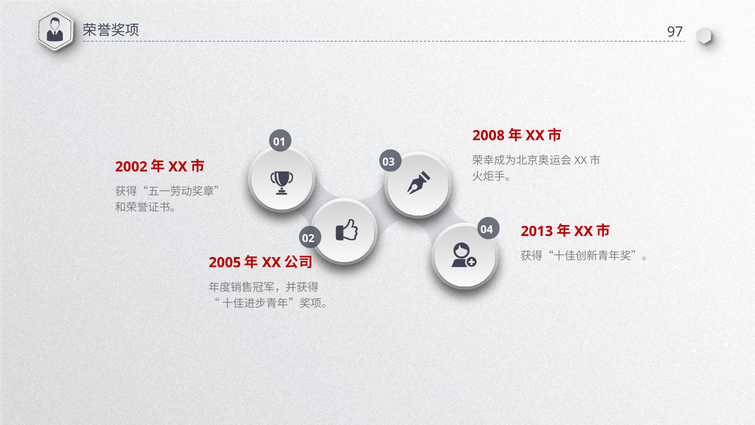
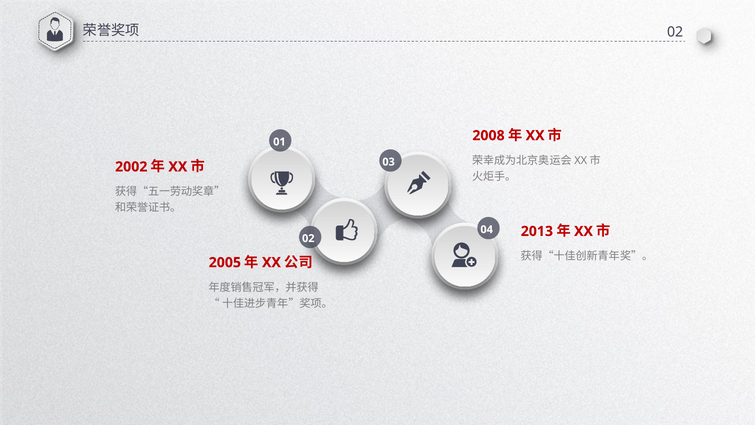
97 at (675, 32): 97 -> 02
